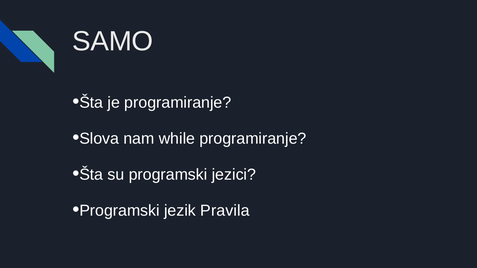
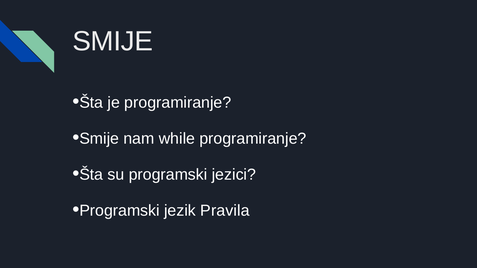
SAMO at (113, 41): SAMO -> SMIJE
Slova at (99, 139): Slova -> Smije
